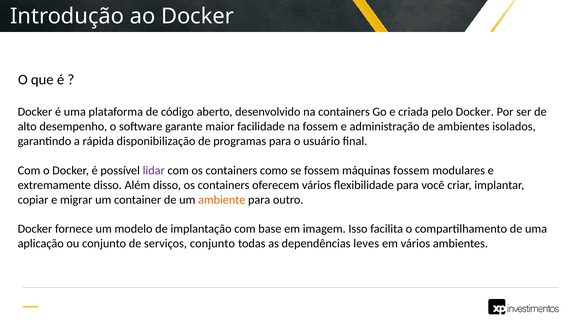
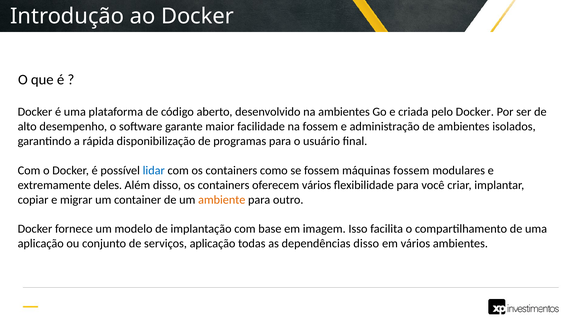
na containers: containers -> ambientes
lidar colour: purple -> blue
extremamente disso: disso -> deles
serviços conjunto: conjunto -> aplicação
dependências leves: leves -> disso
